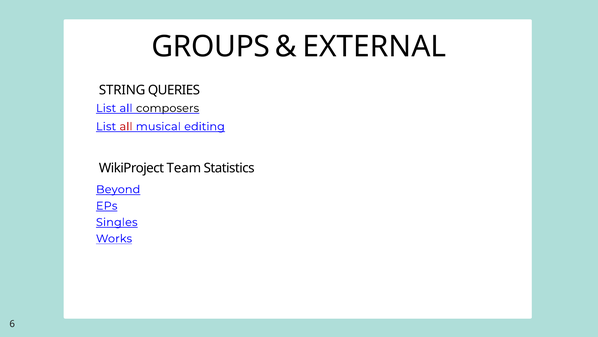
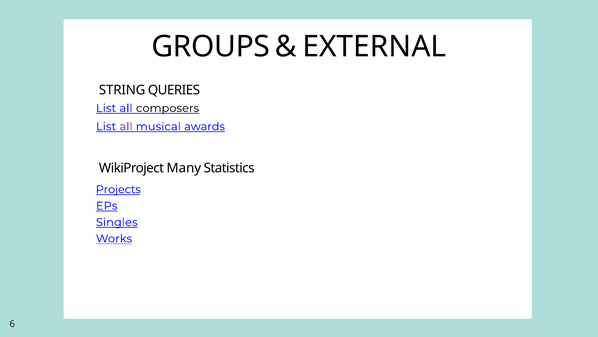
all at (126, 126) colour: red -> purple
editing: editing -> awards
Team: Team -> Many
Beyond: Beyond -> Projects
